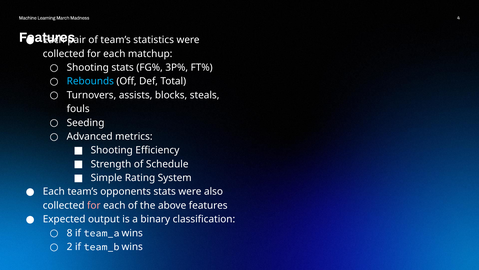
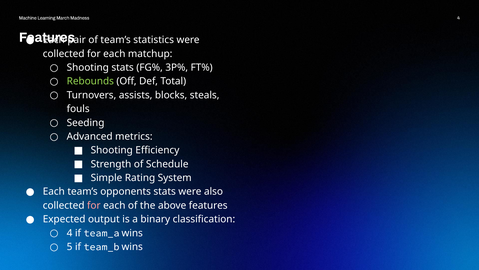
Rebounds colour: light blue -> light green
8 at (70, 233): 8 -> 4
2: 2 -> 5
